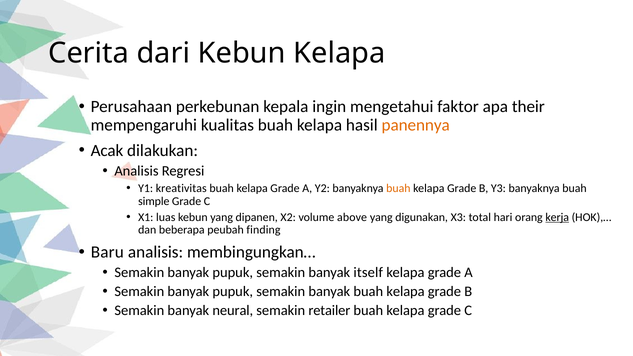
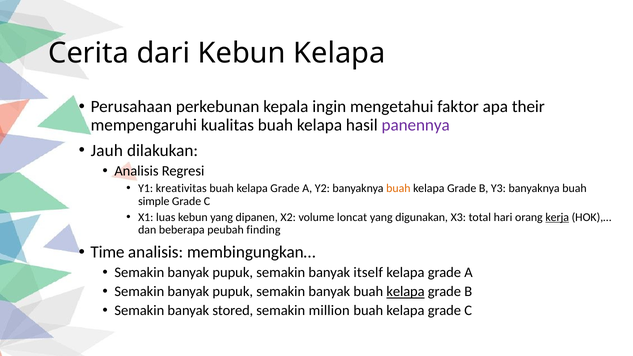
panennya colour: orange -> purple
Acak: Acak -> Jauh
above: above -> loncat
Baru: Baru -> Time
kelapa at (405, 292) underline: none -> present
neural: neural -> stored
retailer: retailer -> million
